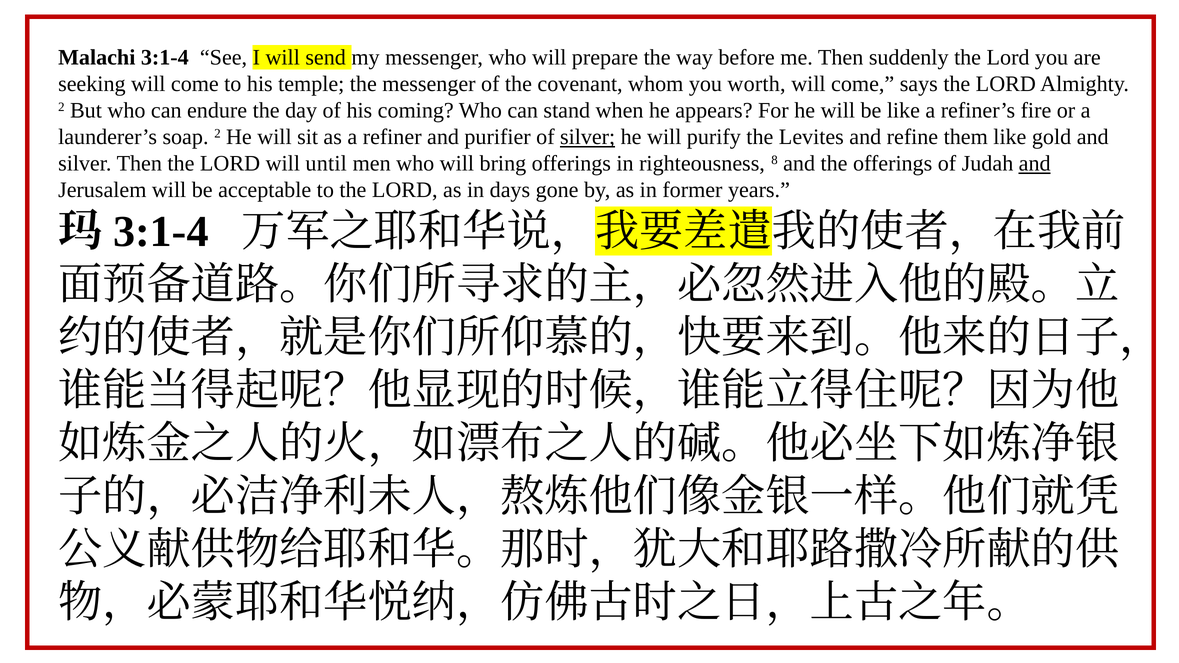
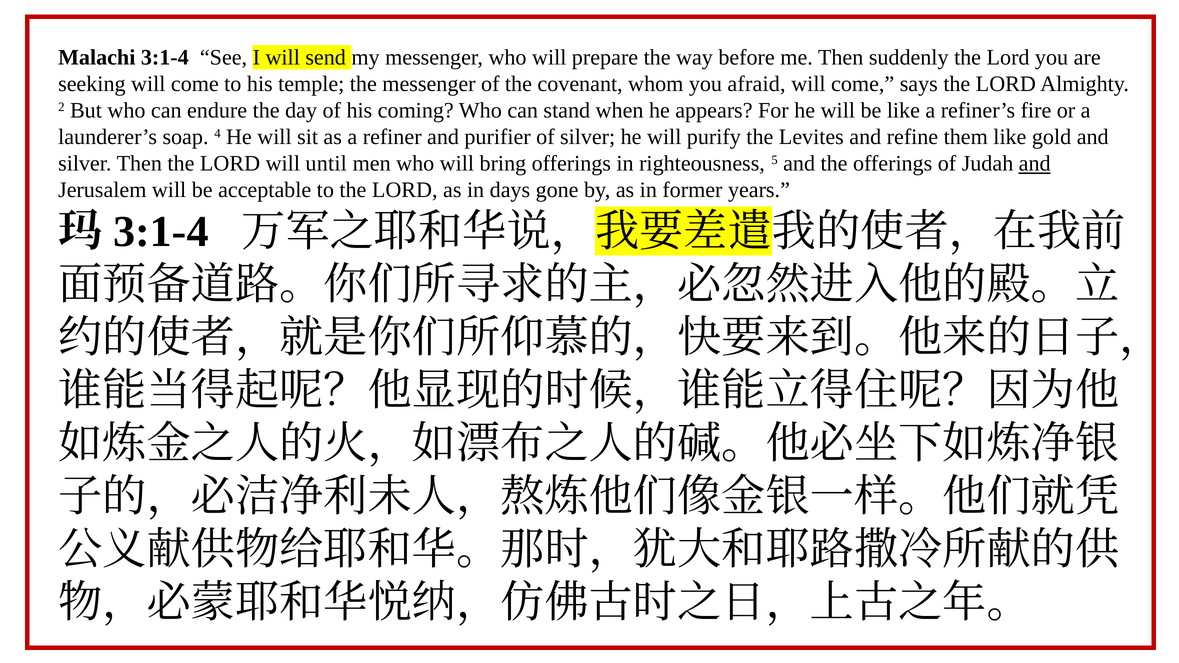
worth: worth -> afraid
soap 2: 2 -> 4
silver at (588, 137) underline: present -> none
8: 8 -> 5
